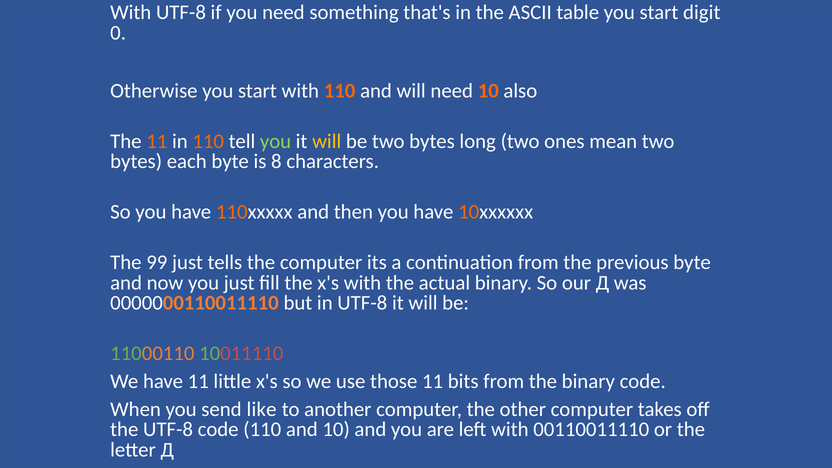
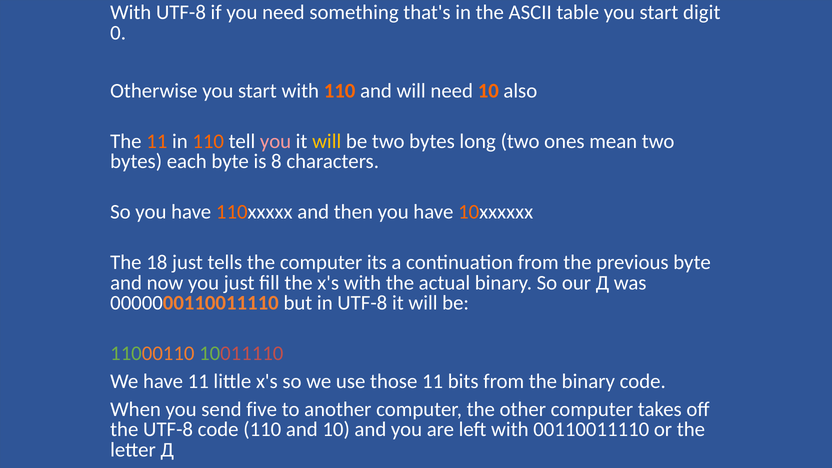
you at (276, 141) colour: light green -> pink
99: 99 -> 18
like: like -> five
